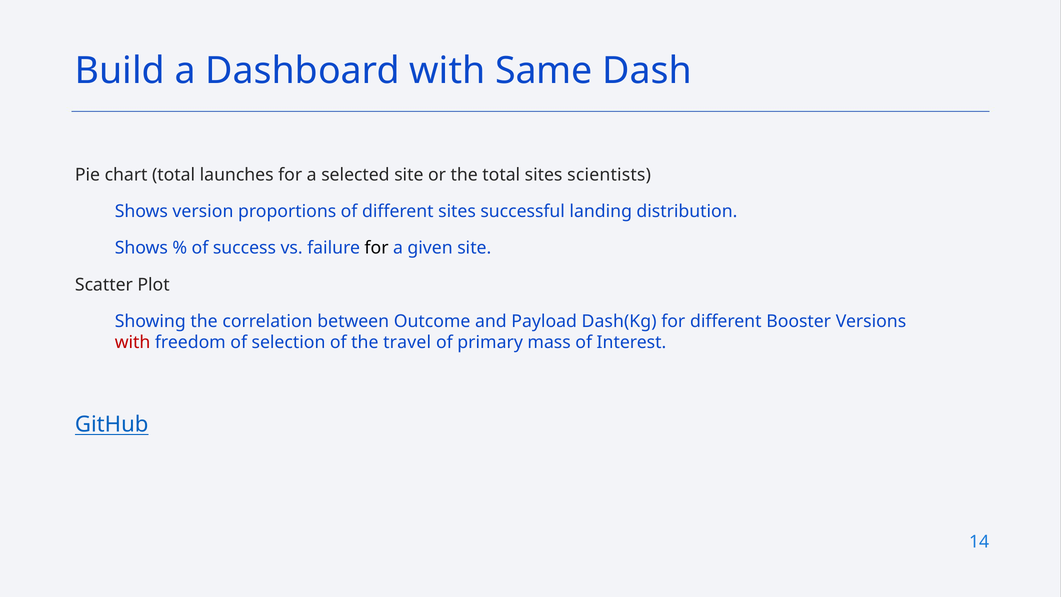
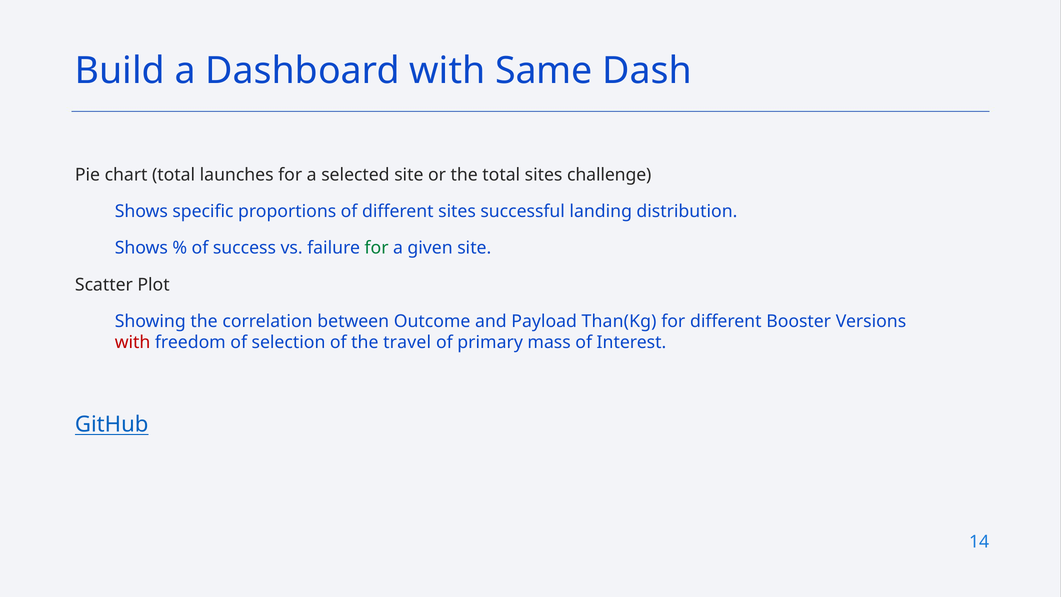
scientists: scientists -> challenge
version: version -> specific
for at (377, 248) colour: black -> green
Dash(Kg: Dash(Kg -> Than(Kg
